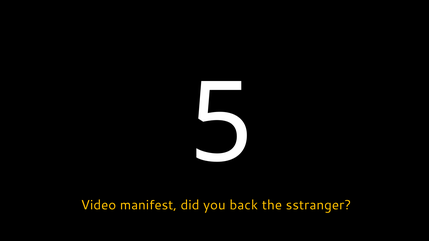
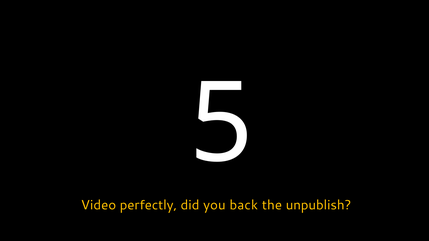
manifest: manifest -> perfectly
the sstranger: sstranger -> unpublish
